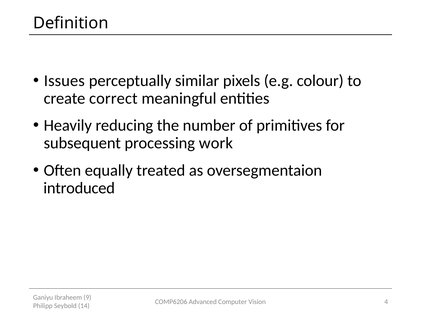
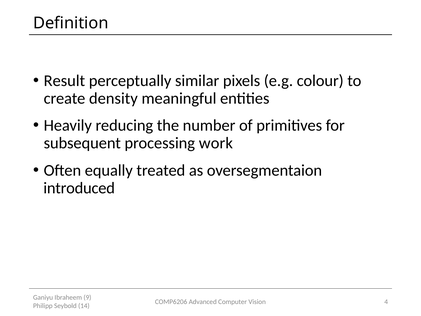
Issues: Issues -> Result
correct: correct -> density
